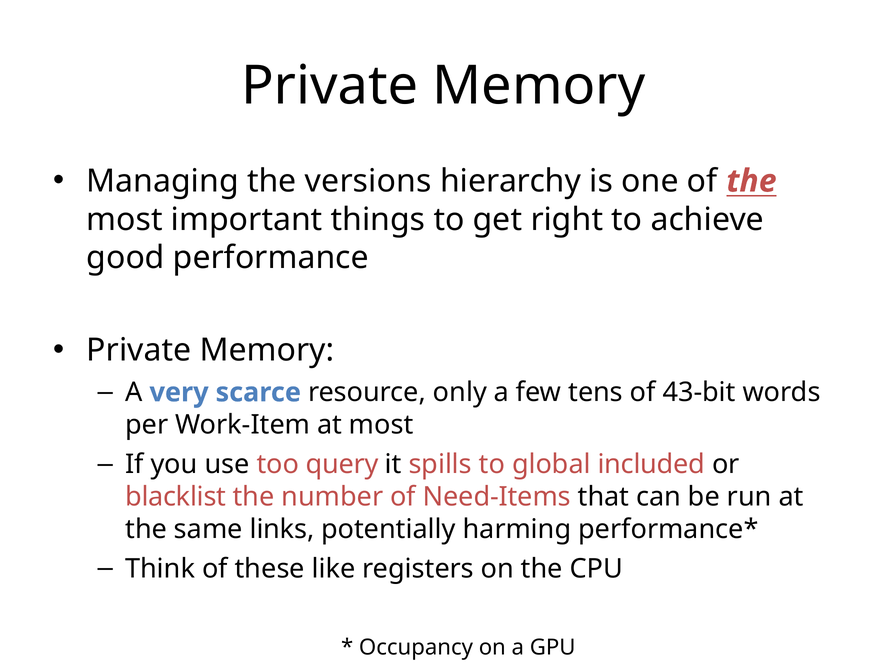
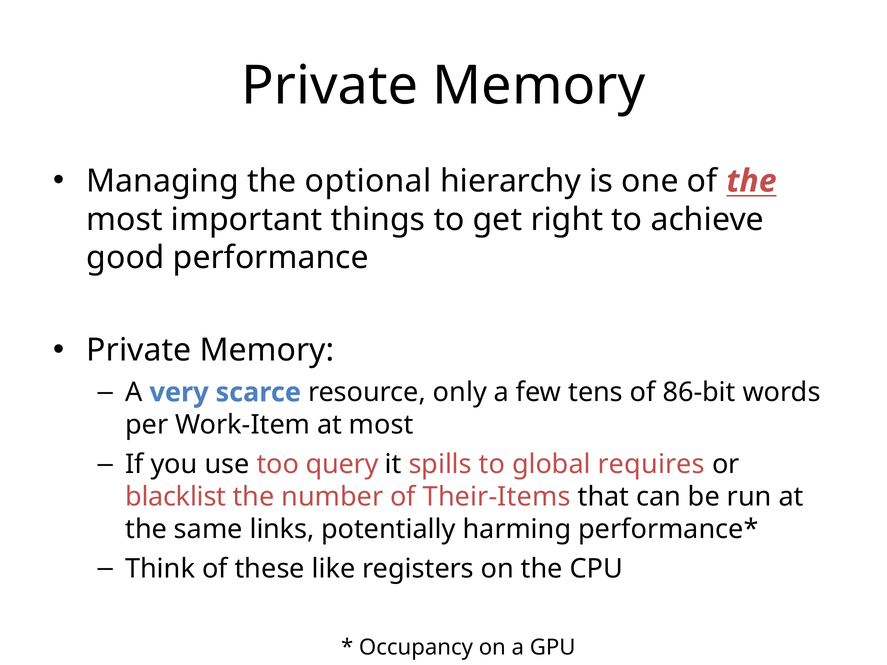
versions: versions -> optional
43-bit: 43-bit -> 86-bit
included: included -> requires
Need-Items: Need-Items -> Their-Items
